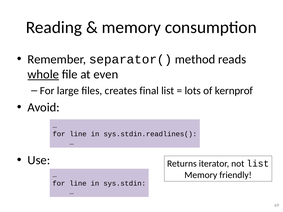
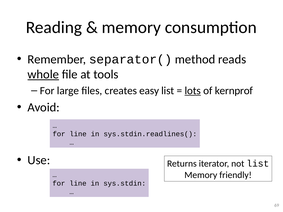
even: even -> tools
final: final -> easy
lots underline: none -> present
